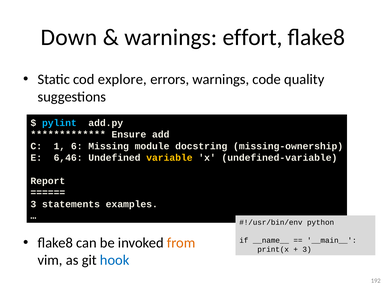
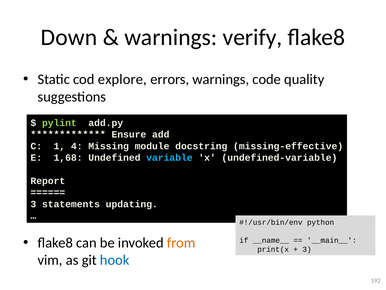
effort: effort -> verify
pylint colour: light blue -> light green
6: 6 -> 4
missing-ownership: missing-ownership -> missing-effective
6,46: 6,46 -> 1,68
variable colour: yellow -> light blue
examples: examples -> updating
